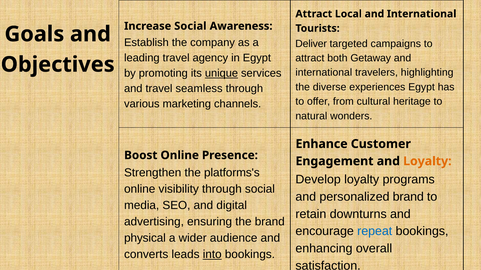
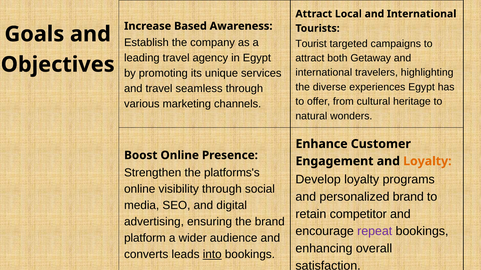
Increase Social: Social -> Based
Deliver: Deliver -> Tourist
unique underline: present -> none
downturns: downturns -> competitor
repeat colour: blue -> purple
physical: physical -> platform
